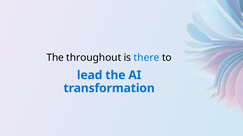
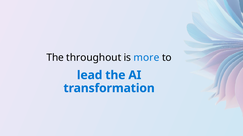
there: there -> more
